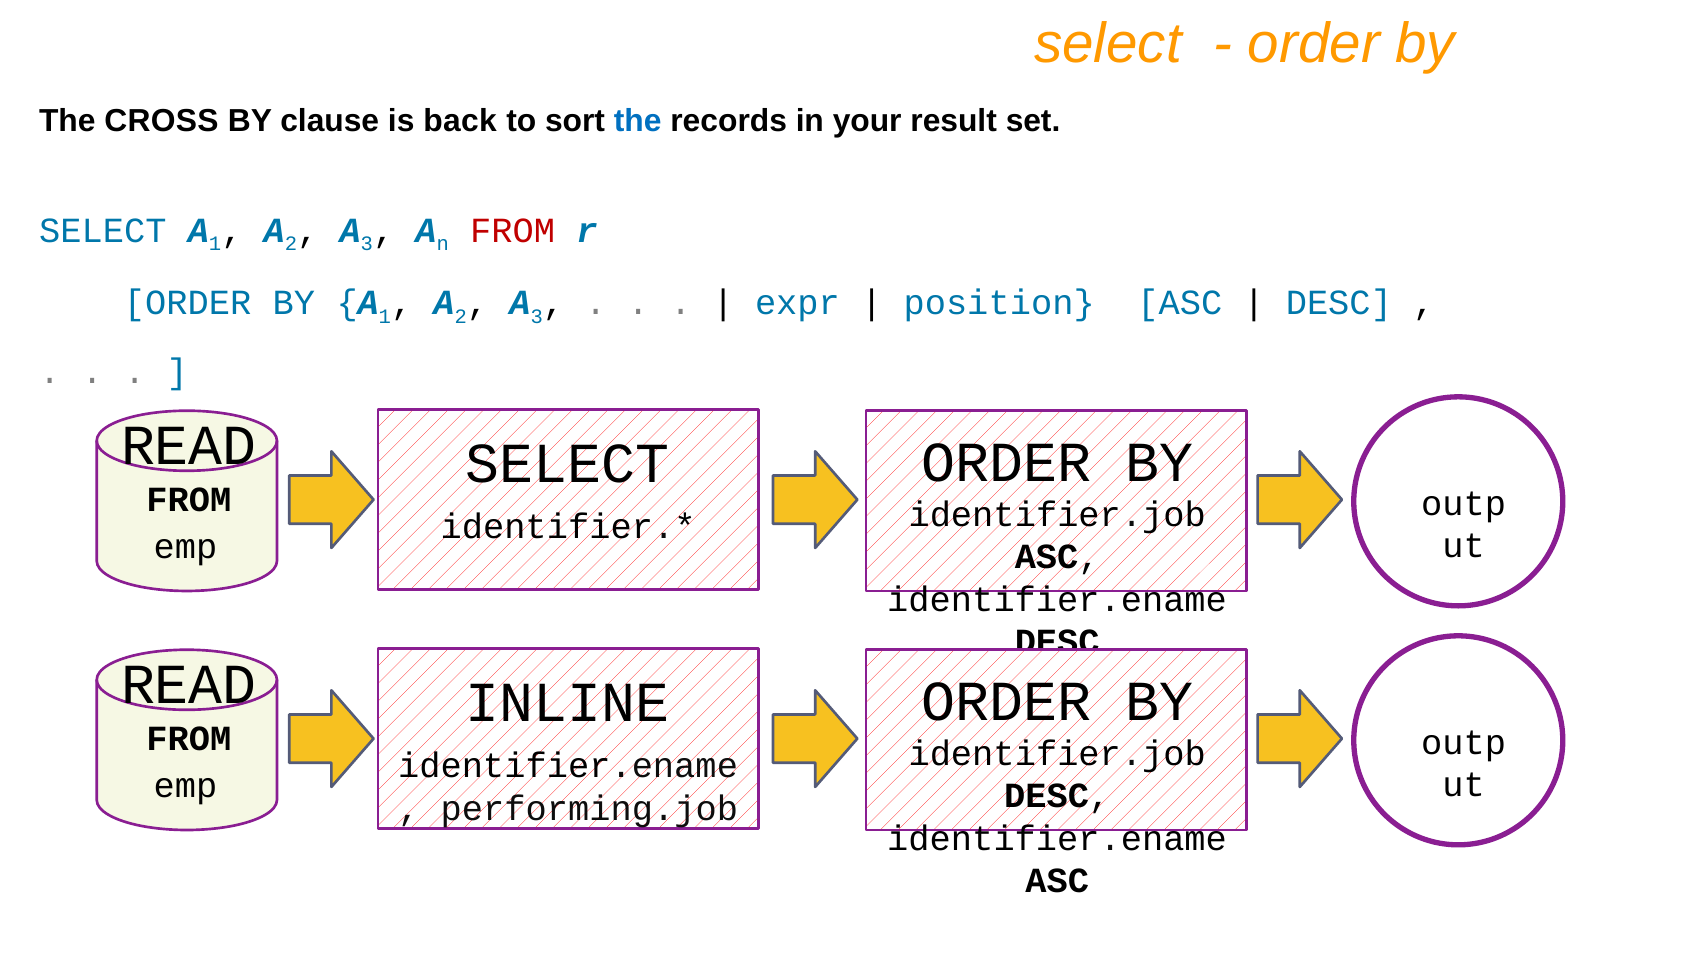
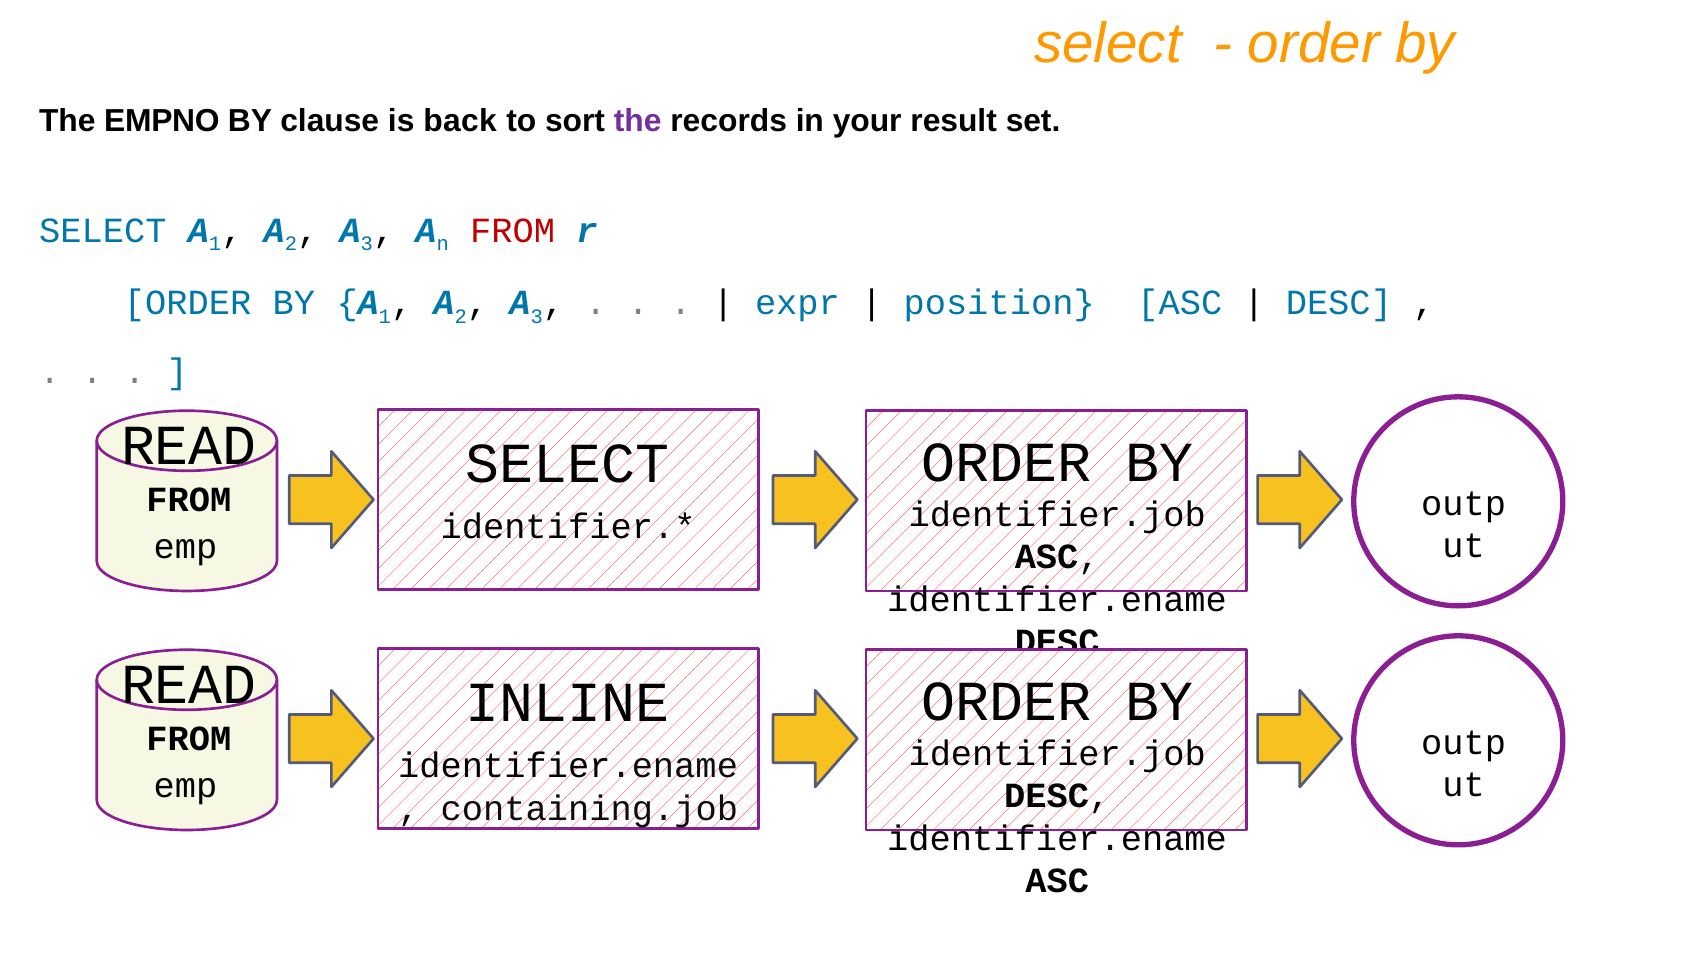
CROSS: CROSS -> EMPNO
the at (638, 121) colour: blue -> purple
performing.job: performing.job -> containing.job
